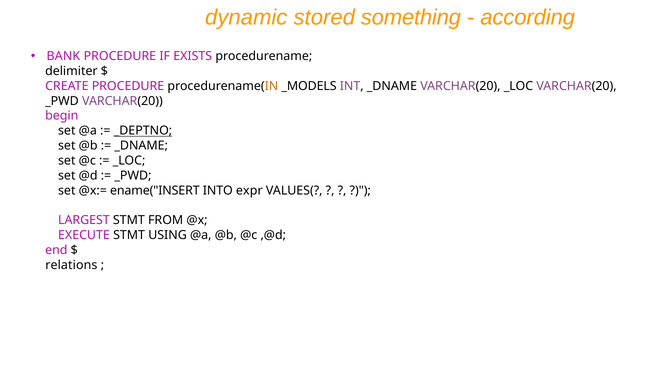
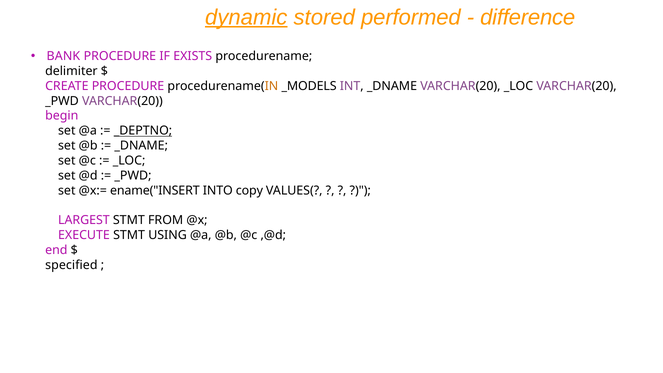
dynamic underline: none -> present
something: something -> performed
according: according -> difference
expr: expr -> copy
relations: relations -> specified
